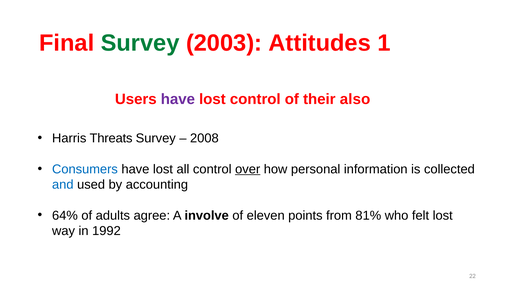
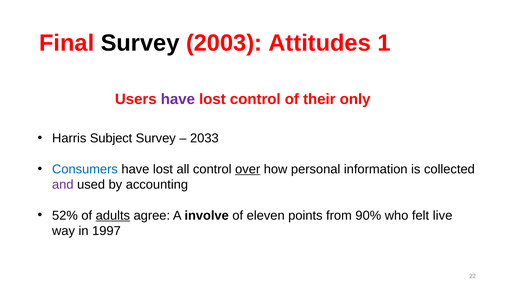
Survey at (140, 43) colour: green -> black
also: also -> only
Threats: Threats -> Subject
2008: 2008 -> 2033
and colour: blue -> purple
64%: 64% -> 52%
adults underline: none -> present
81%: 81% -> 90%
felt lost: lost -> live
1992: 1992 -> 1997
